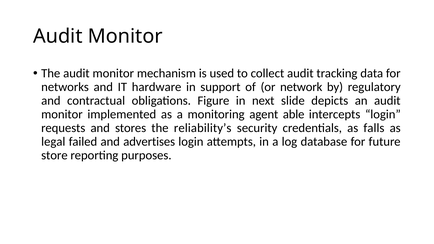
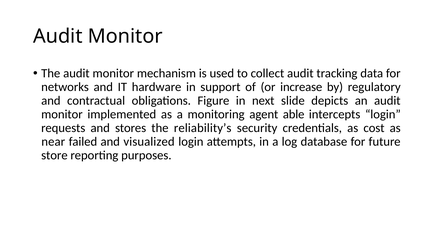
network: network -> increase
falls: falls -> cost
legal: legal -> near
advertises: advertises -> visualized
